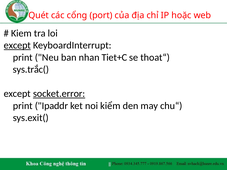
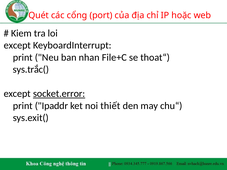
except at (17, 45) underline: present -> none
Tiet+C: Tiet+C -> File+C
kiểm: kiểm -> thiết
